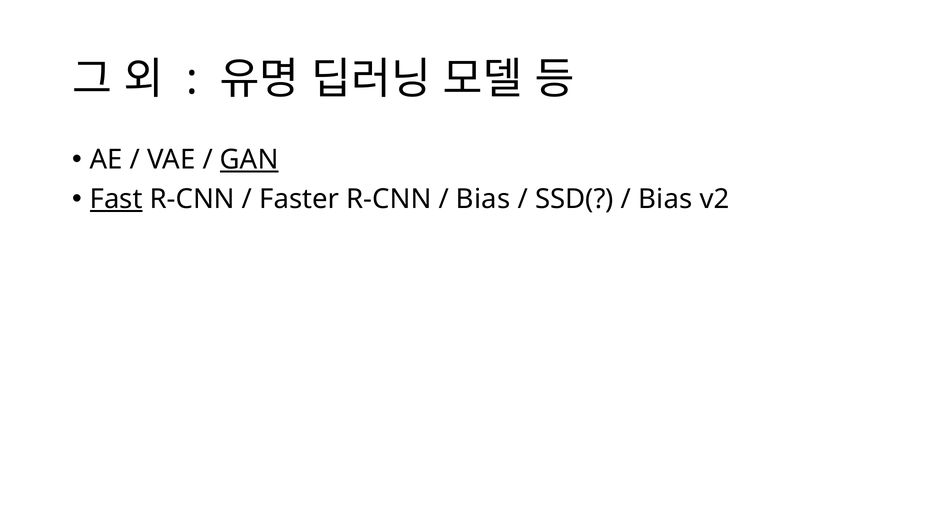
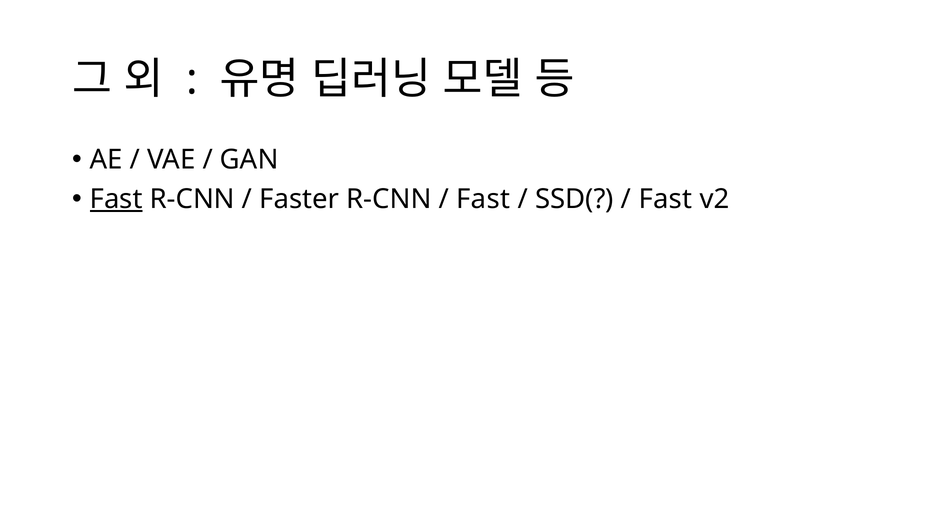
GAN underline: present -> none
Bias at (483, 199): Bias -> Fast
Bias at (665, 199): Bias -> Fast
